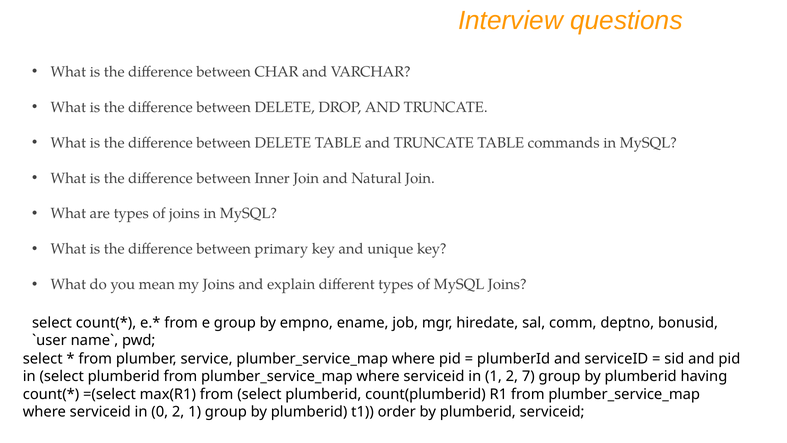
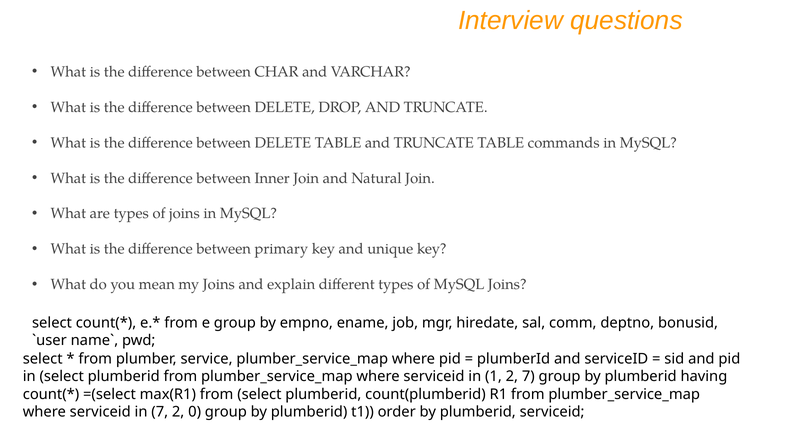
in 0: 0 -> 7
2 1: 1 -> 0
